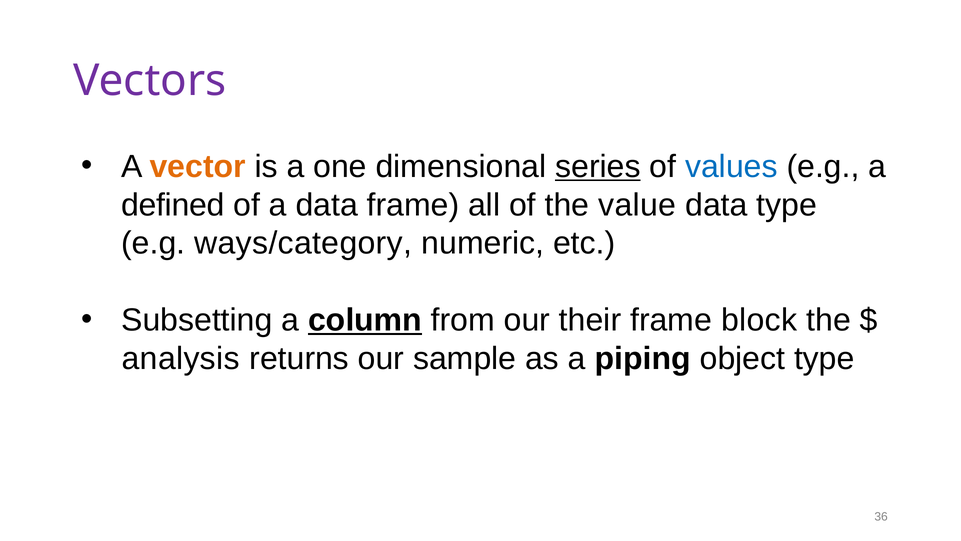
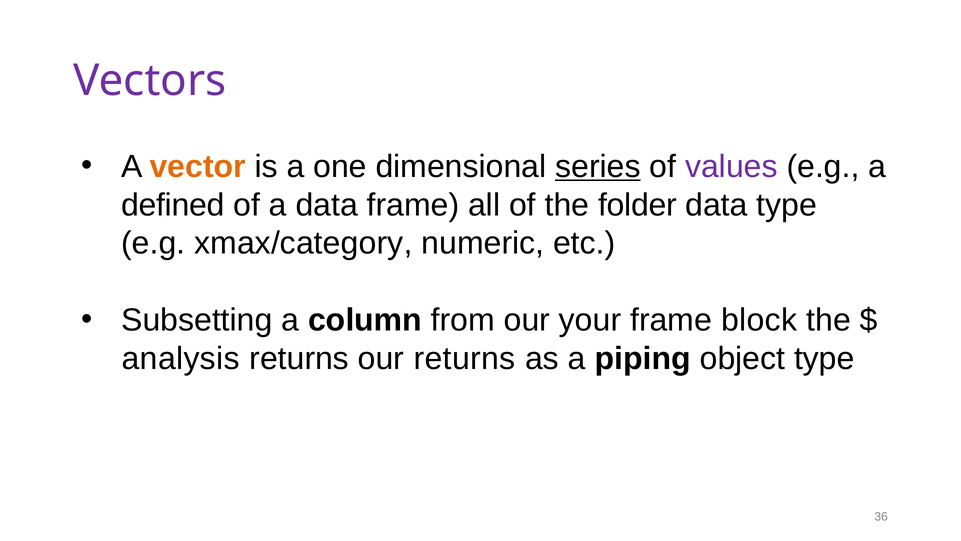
values colour: blue -> purple
value: value -> folder
ways/category: ways/category -> xmax/category
column underline: present -> none
their: their -> your
our sample: sample -> returns
